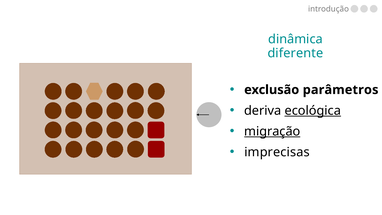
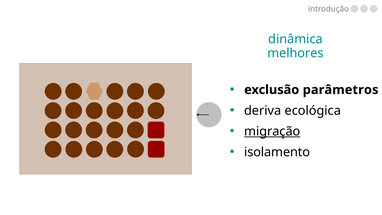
diferente: diferente -> melhores
ecológica underline: present -> none
imprecisas: imprecisas -> isolamento
